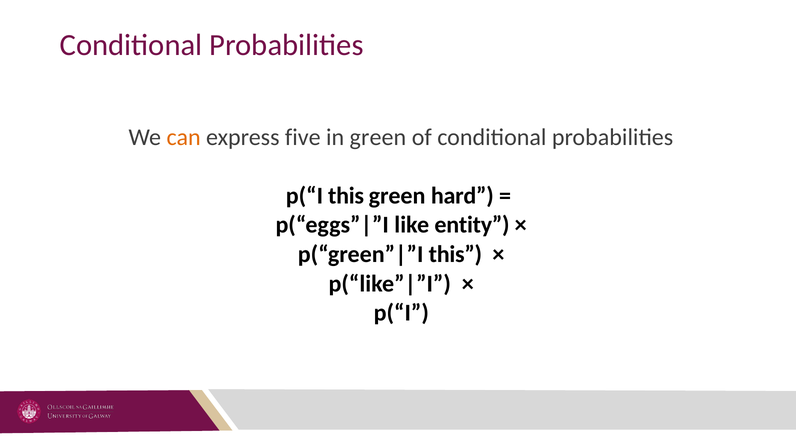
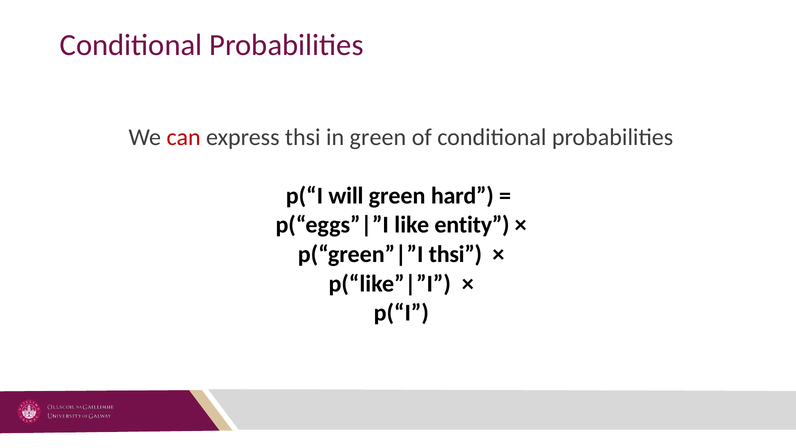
can colour: orange -> red
express five: five -> thsi
p(“I this: this -> will
this at (455, 254): this -> thsi
